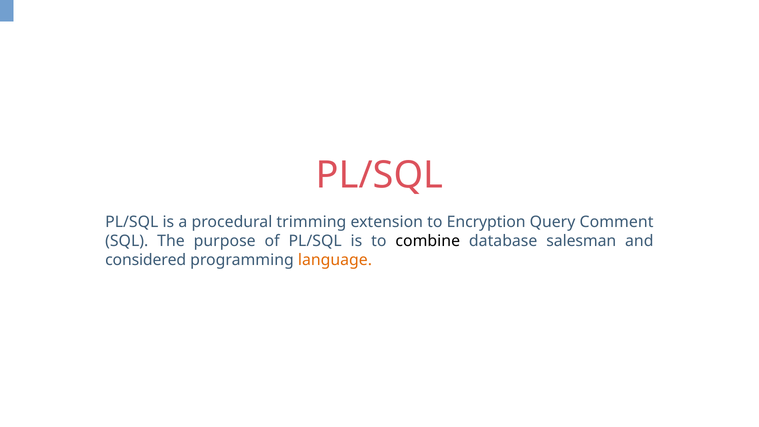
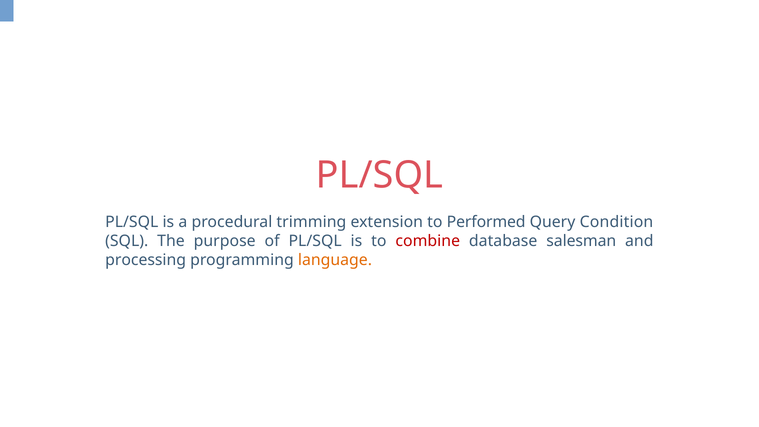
Encryption: Encryption -> Performed
Comment: Comment -> Condition
combine colour: black -> red
considered: considered -> processing
